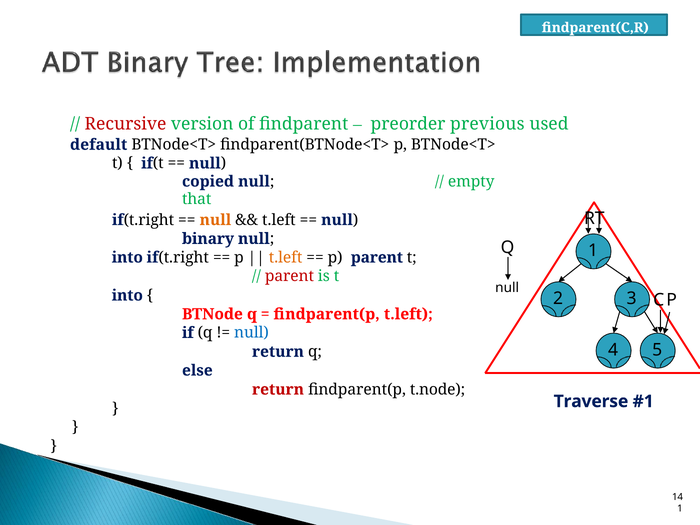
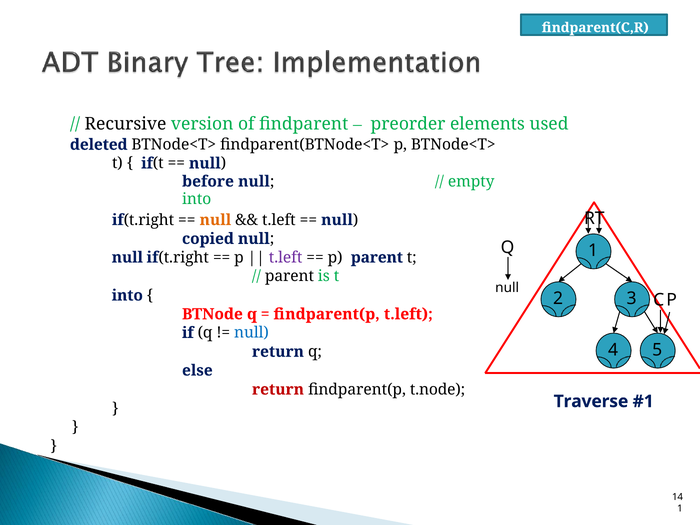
Recursive colour: red -> black
previous: previous -> elements
default: default -> deleted
copied: copied -> before
that at (197, 199): that -> into
binary: binary -> copied
into at (127, 257): into -> null
t.left at (286, 257) colour: orange -> purple
parent at (289, 276) colour: red -> black
